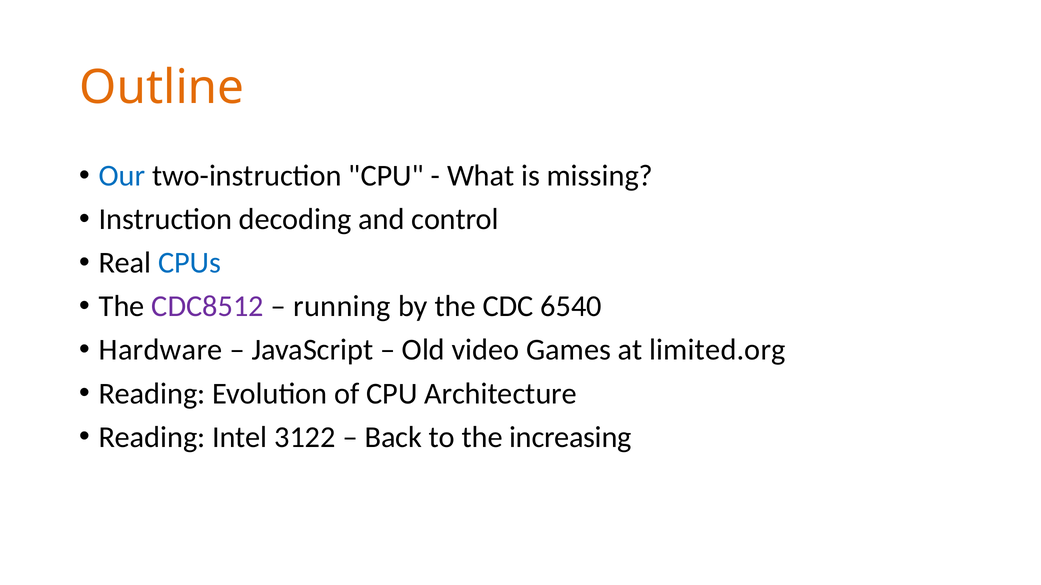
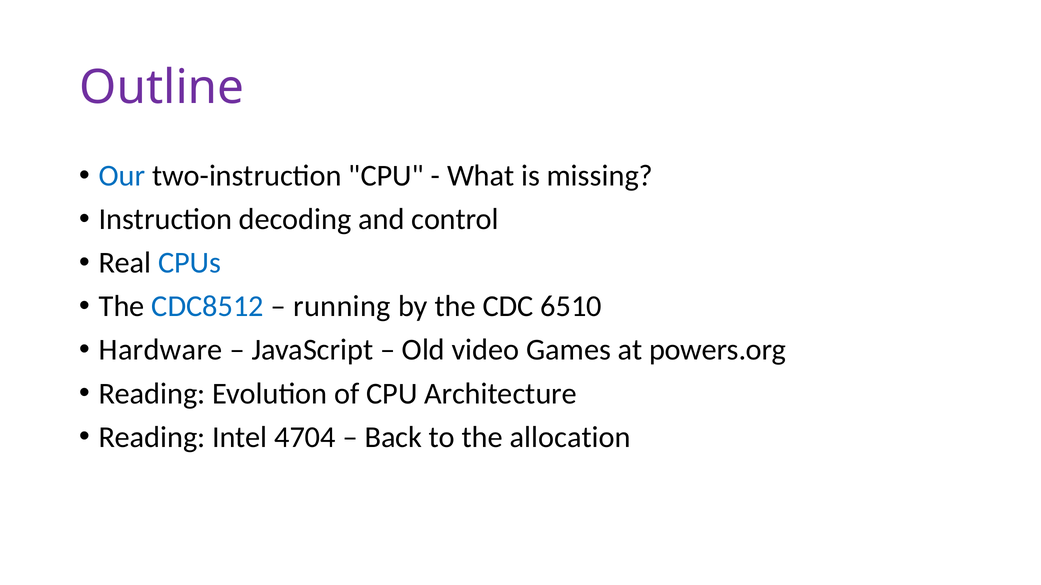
Outline colour: orange -> purple
CDC8512 colour: purple -> blue
6540: 6540 -> 6510
limited.org: limited.org -> powers.org
3122: 3122 -> 4704
increasing: increasing -> allocation
